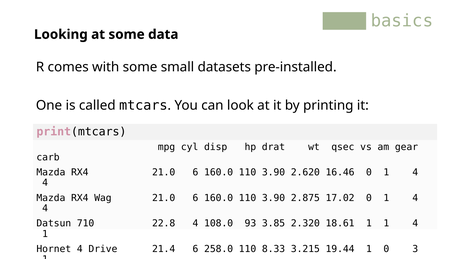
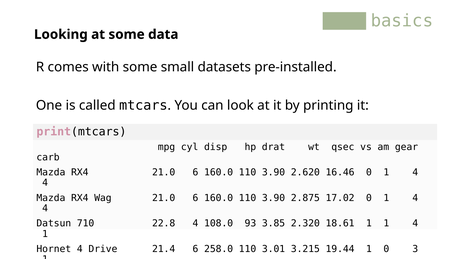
8.33: 8.33 -> 3.01
